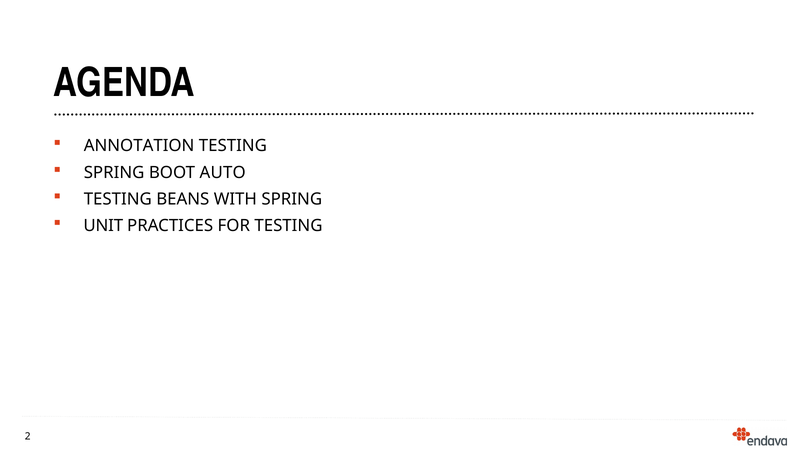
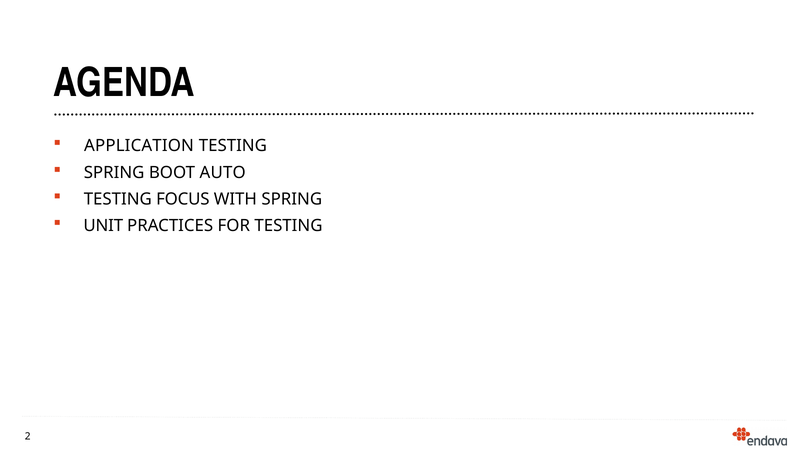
ANNOTATION: ANNOTATION -> APPLICATION
BEANS: BEANS -> FOCUS
